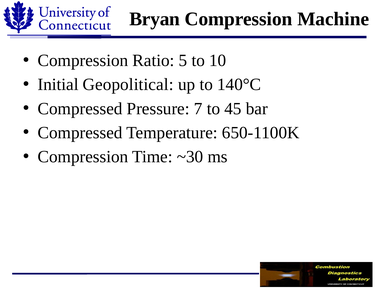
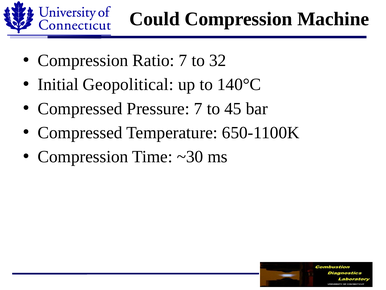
Bryan: Bryan -> Could
Ratio 5: 5 -> 7
10: 10 -> 32
